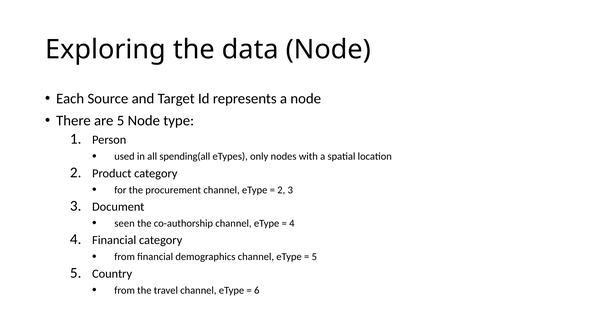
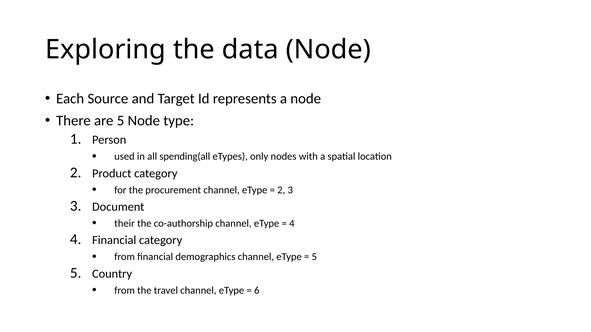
seen: seen -> their
